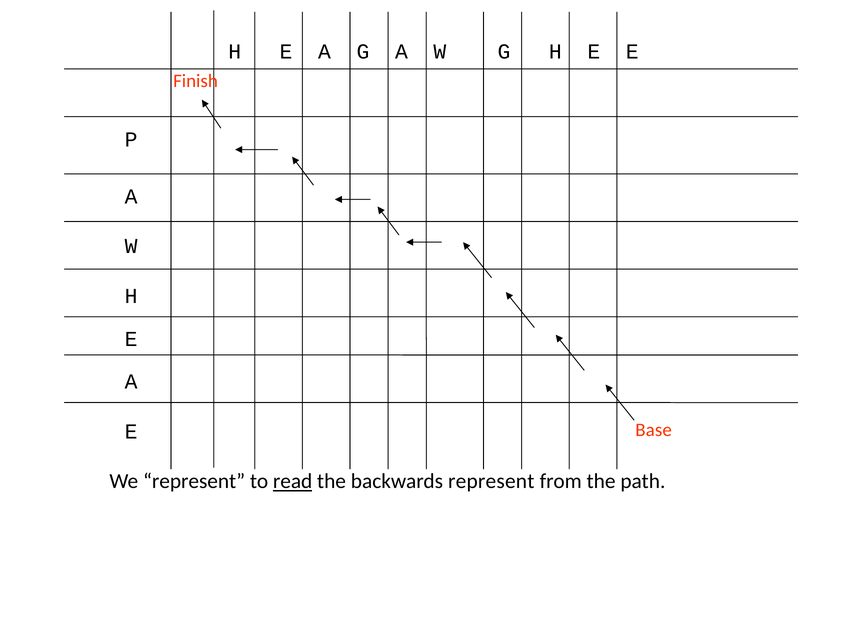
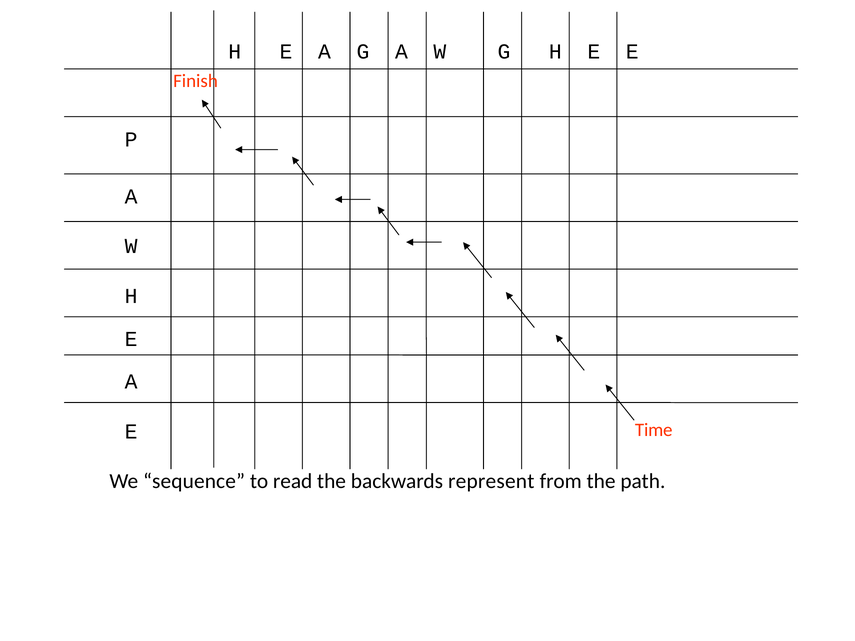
Base: Base -> Time
We represent: represent -> sequence
read underline: present -> none
